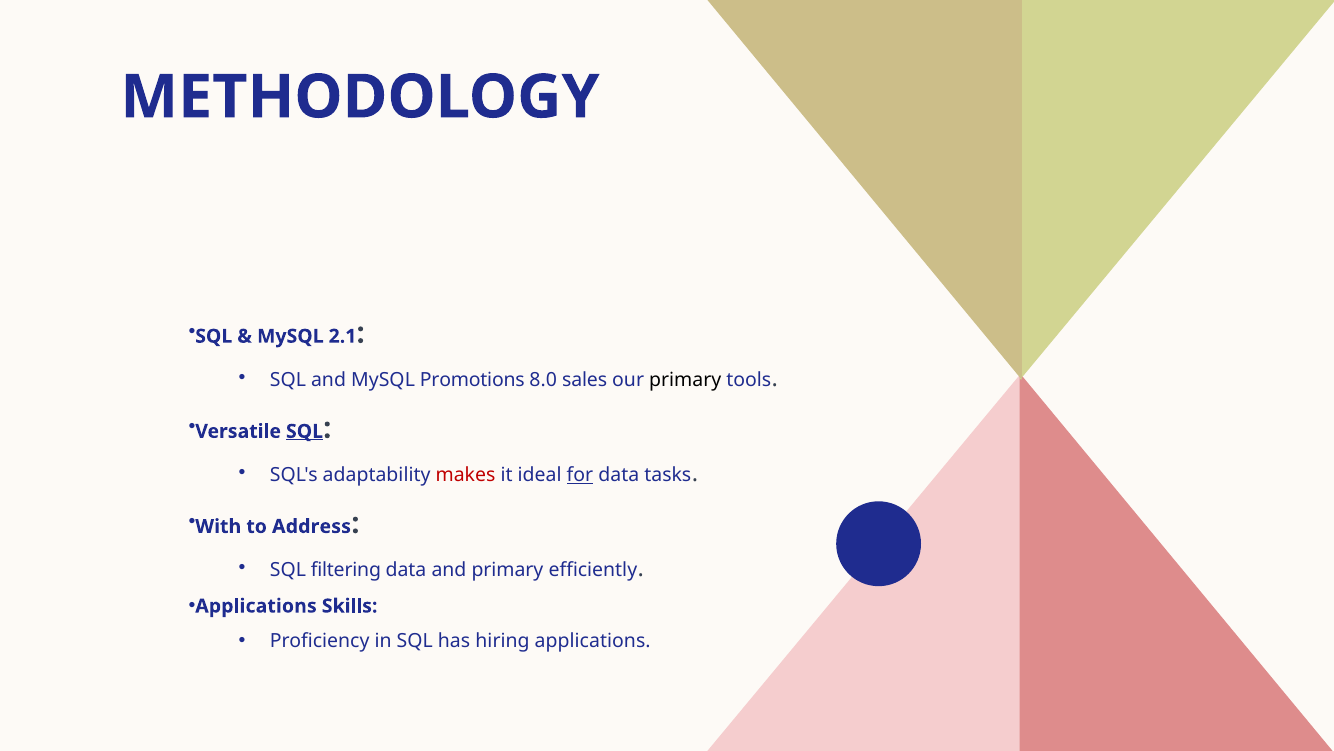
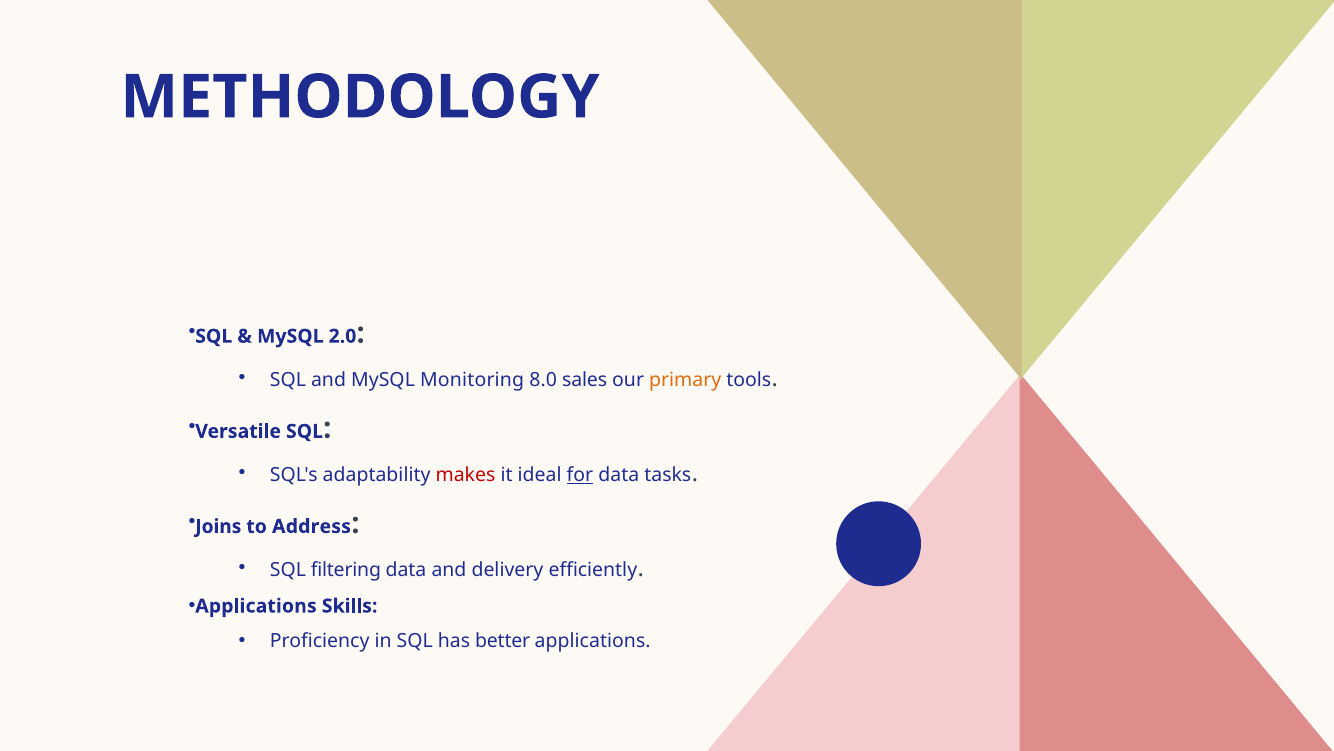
2.1: 2.1 -> 2.0
Promotions: Promotions -> Monitoring
primary at (685, 380) colour: black -> orange
SQL at (305, 431) underline: present -> none
With: With -> Joins
and primary: primary -> delivery
hiring: hiring -> better
